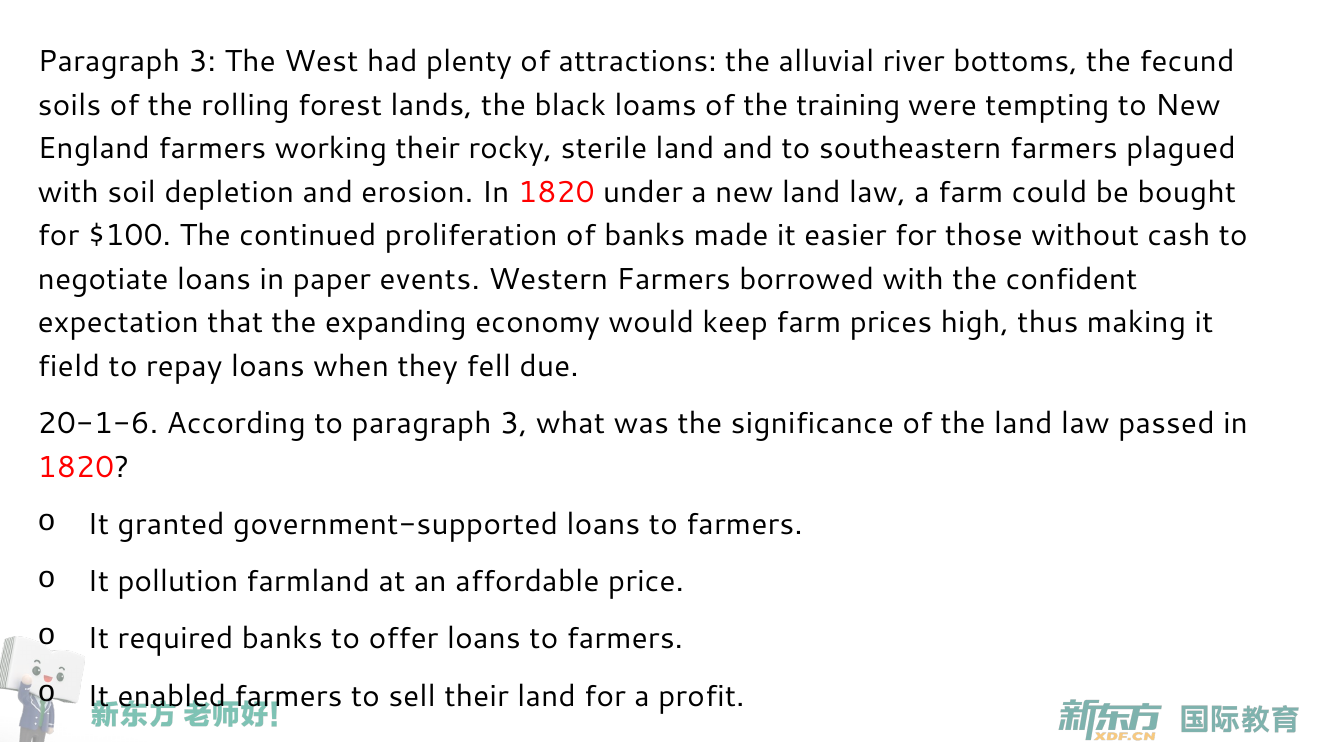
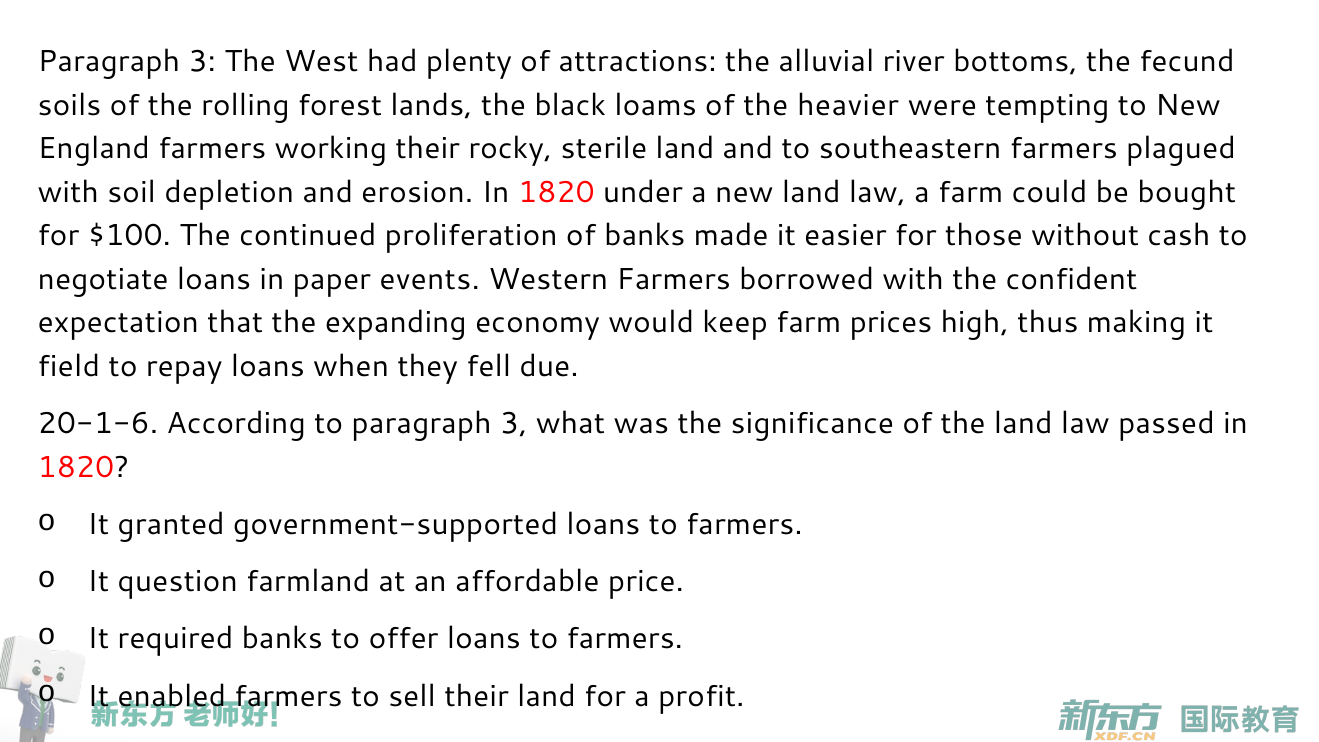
training: training -> heavier
pollution: pollution -> question
